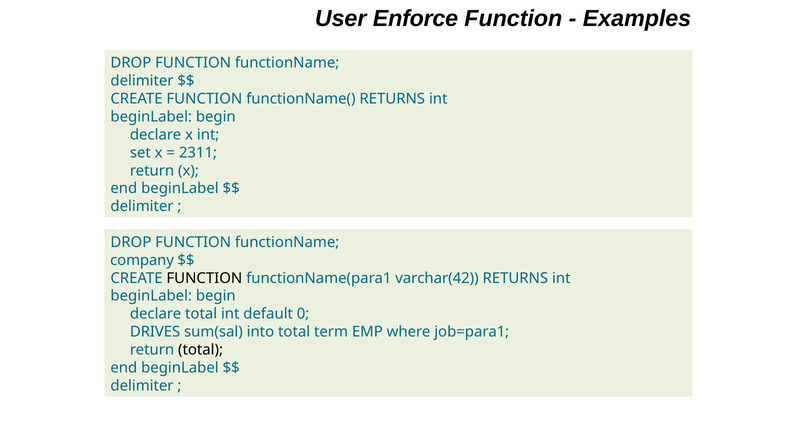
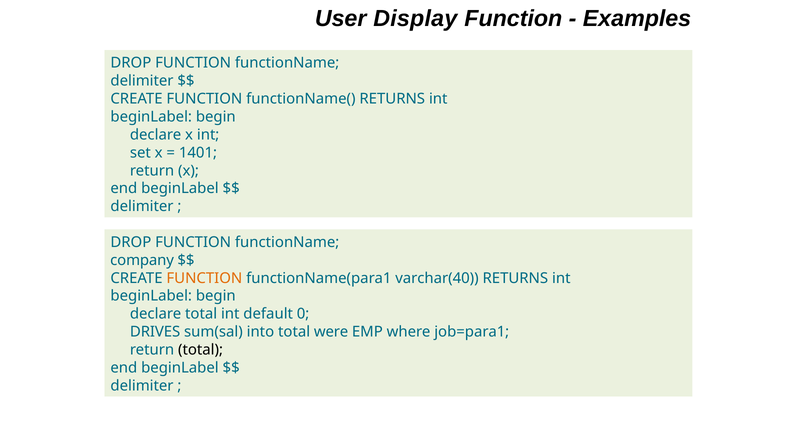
Enforce: Enforce -> Display
2311: 2311 -> 1401
FUNCTION at (204, 278) colour: black -> orange
varchar(42: varchar(42 -> varchar(40
term: term -> were
